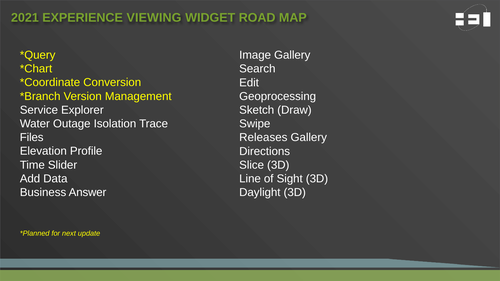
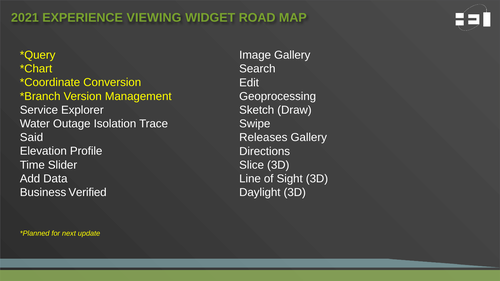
Files: Files -> Said
Answer: Answer -> Verified
